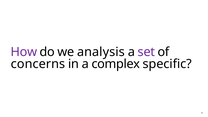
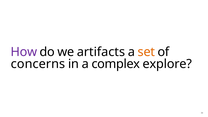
analysis: analysis -> artifacts
set colour: purple -> orange
specific: specific -> explore
